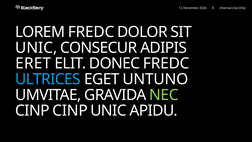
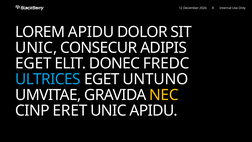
LOREM FREDC: FREDC -> APIDU
ERET at (33, 63): ERET -> EGET
NEC colour: light green -> yellow
CINP CINP: CINP -> ERET
